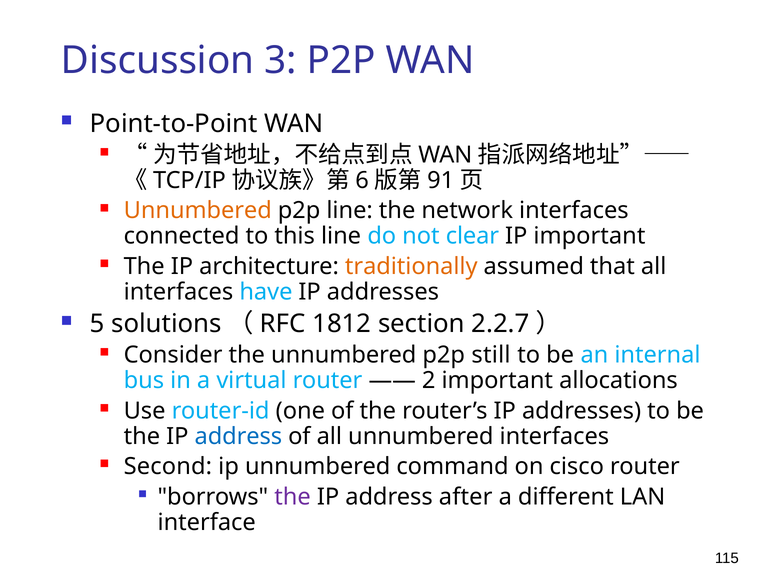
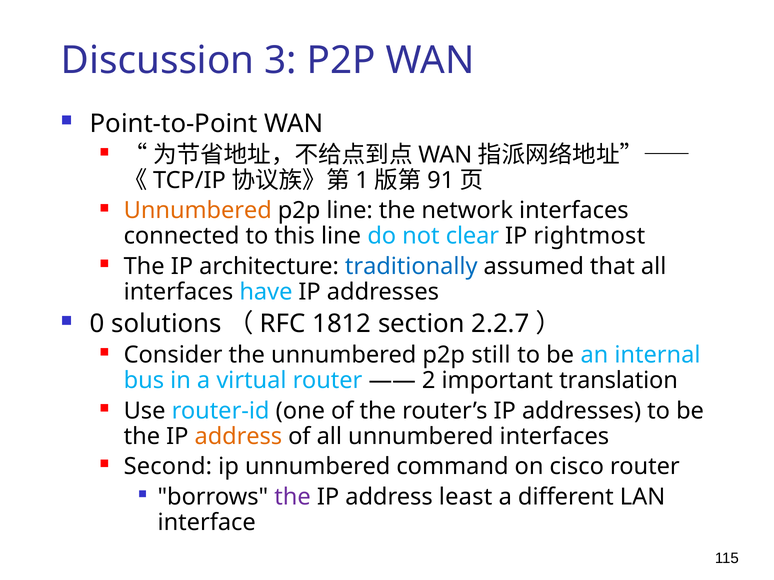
6: 6 -> 1
IP important: important -> rightmost
traditionally colour: orange -> blue
5: 5 -> 0
allocations: allocations -> translation
address at (238, 437) colour: blue -> orange
after: after -> least
